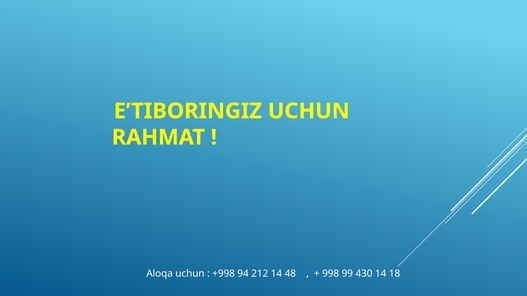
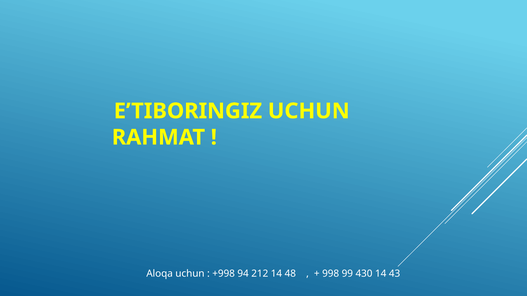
18: 18 -> 43
